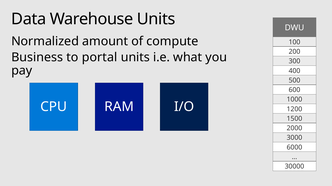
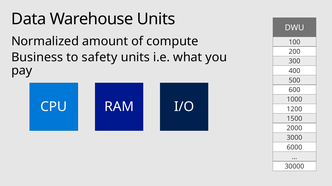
portal: portal -> safety
